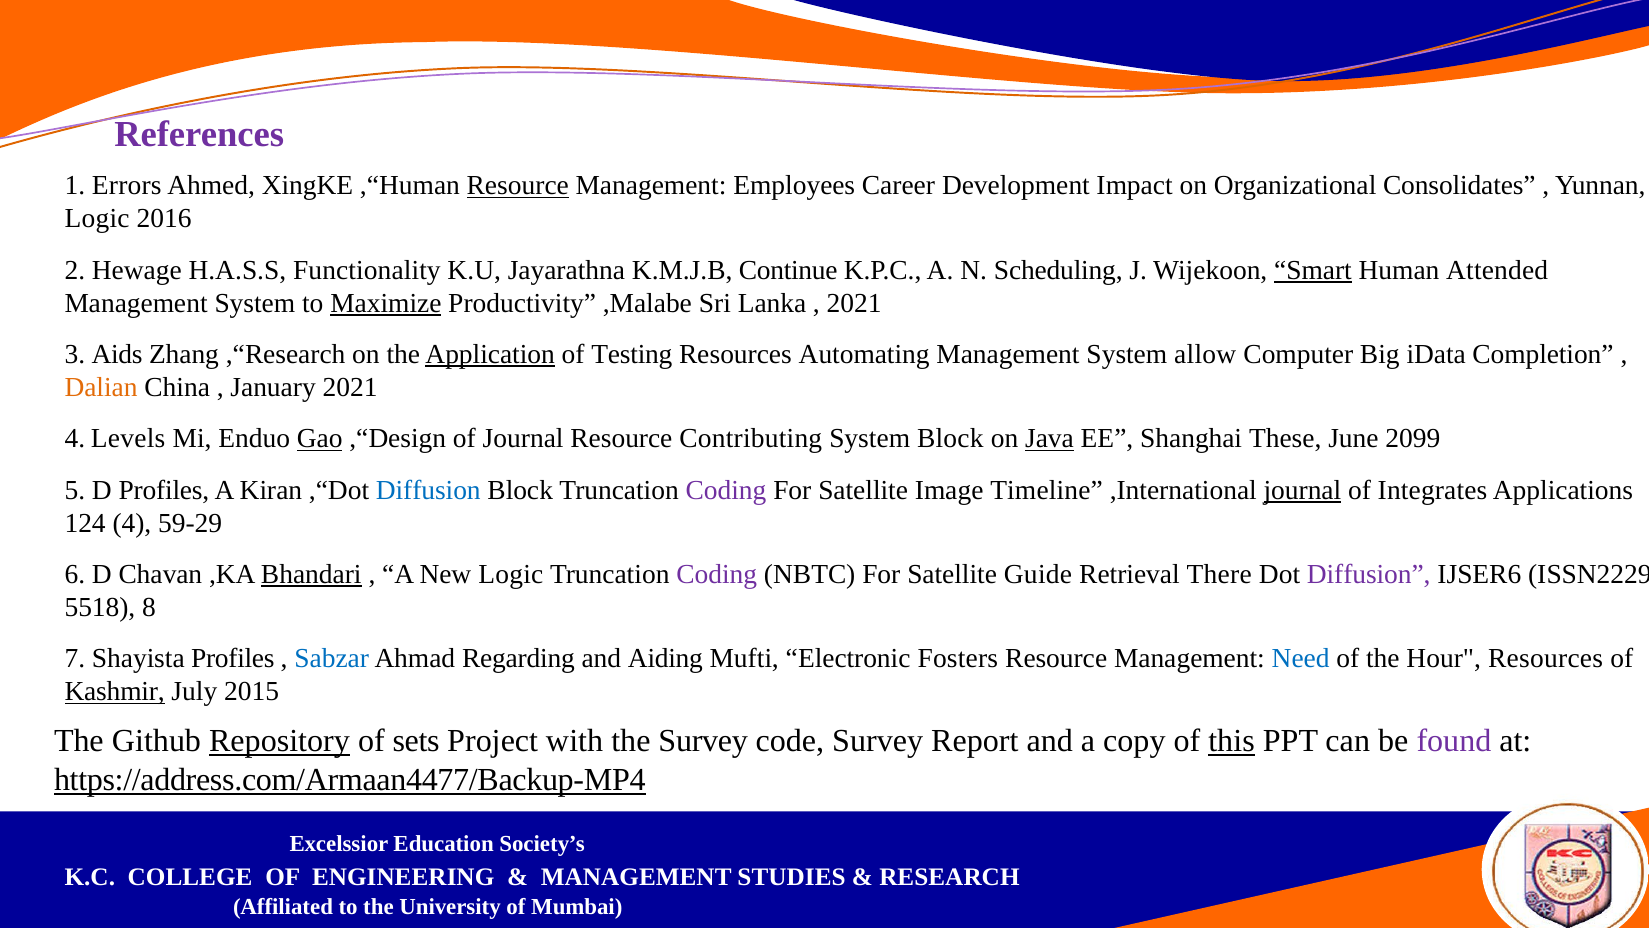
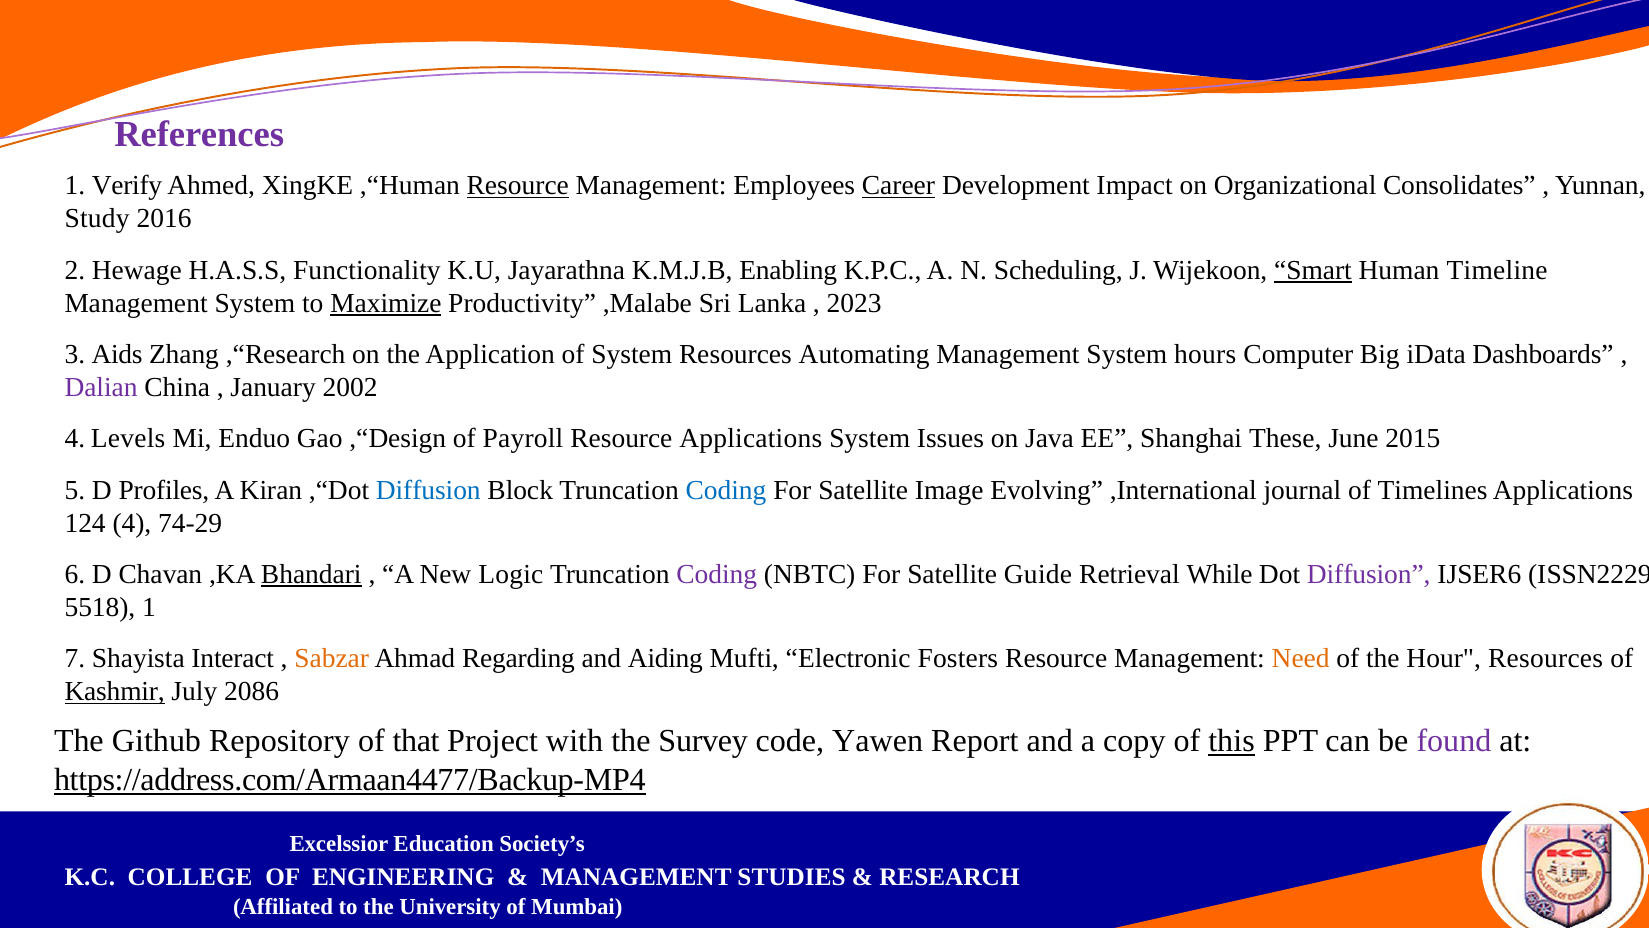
Errors: Errors -> Verify
Career underline: none -> present
Logic at (97, 219): Logic -> Study
Continue: Continue -> Enabling
Attended: Attended -> Timeline
2021 at (854, 303): 2021 -> 2023
Application underline: present -> none
of Testing: Testing -> System
allow: allow -> hours
Completion: Completion -> Dashboards
Dalian colour: orange -> purple
January 2021: 2021 -> 2002
Gao underline: present -> none
of Journal: Journal -> Payroll
Resource Contributing: Contributing -> Applications
System Block: Block -> Issues
Java underline: present -> none
2099: 2099 -> 2015
Coding at (726, 490) colour: purple -> blue
Timeline: Timeline -> Evolving
journal at (1302, 490) underline: present -> none
Integrates: Integrates -> Timelines
59-29: 59-29 -> 74-29
There: There -> While
8 at (149, 607): 8 -> 1
Shayista Profiles: Profiles -> Interact
Sabzar colour: blue -> orange
Need colour: blue -> orange
2015: 2015 -> 2086
Repository underline: present -> none
sets: sets -> that
code Survey: Survey -> Yawen
